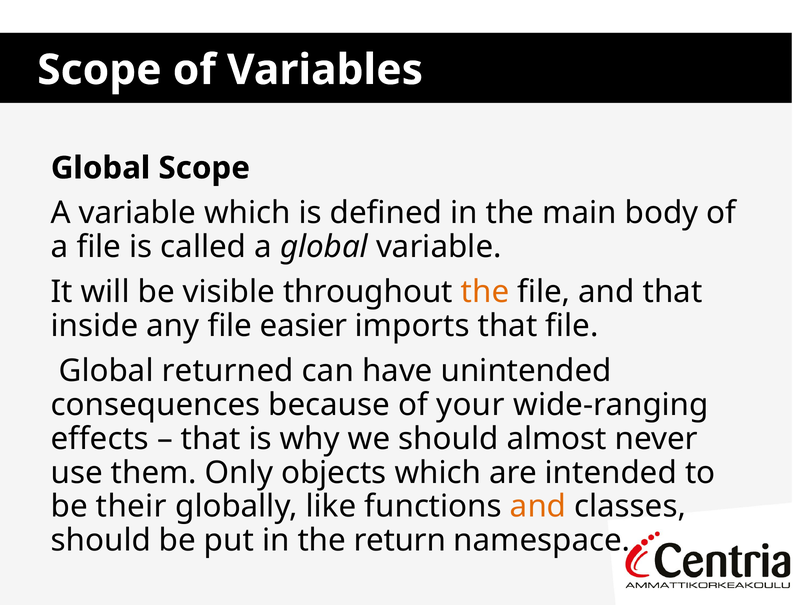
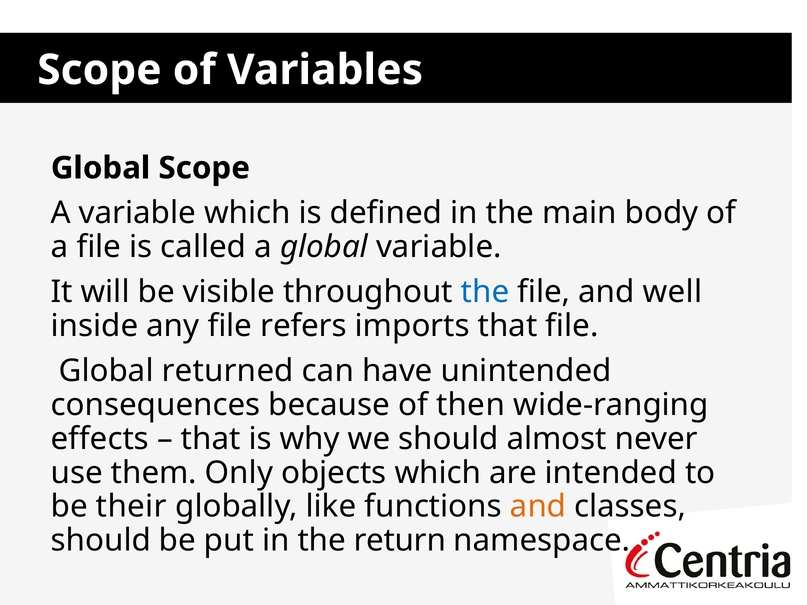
the at (485, 292) colour: orange -> blue
and that: that -> well
easier: easier -> refers
your: your -> then
